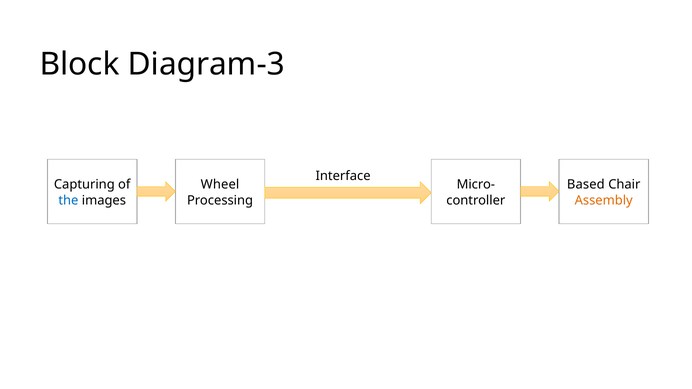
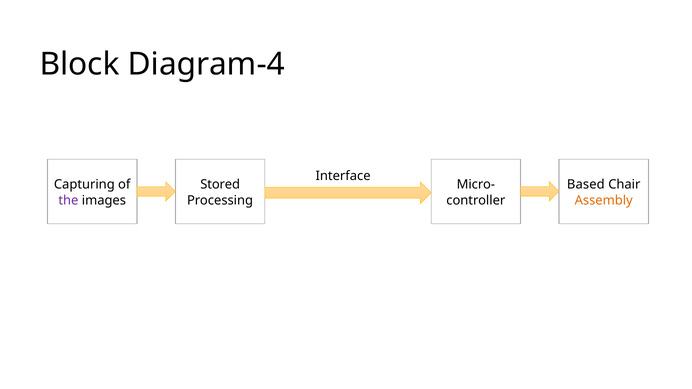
Diagram-3: Diagram-3 -> Diagram-4
Wheel: Wheel -> Stored
the colour: blue -> purple
